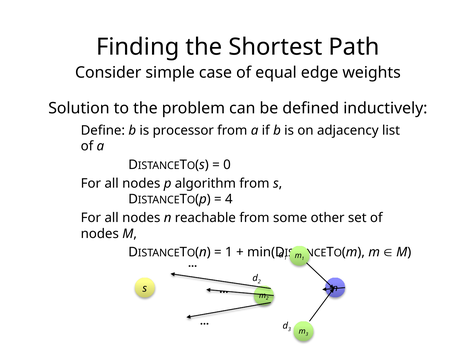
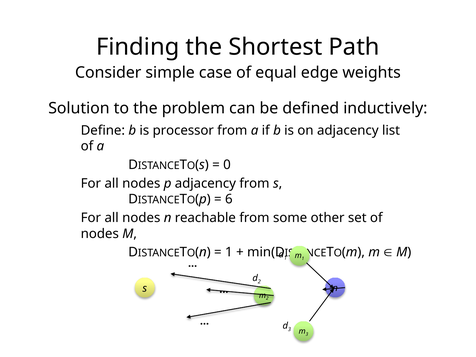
p algorithm: algorithm -> adjacency
4: 4 -> 6
